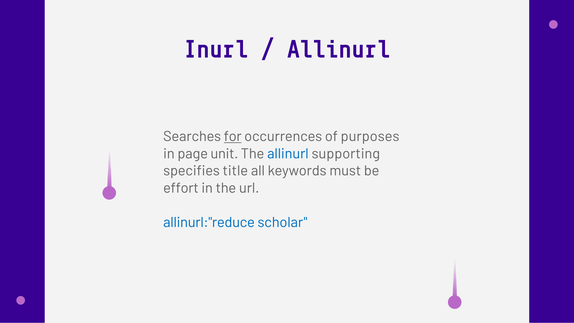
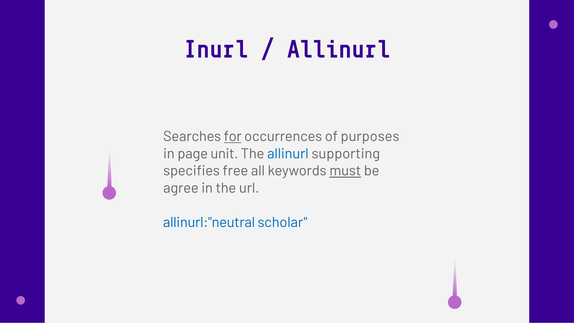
title: title -> free
must underline: none -> present
effort: effort -> agree
allinurl:"reduce: allinurl:"reduce -> allinurl:"neutral
